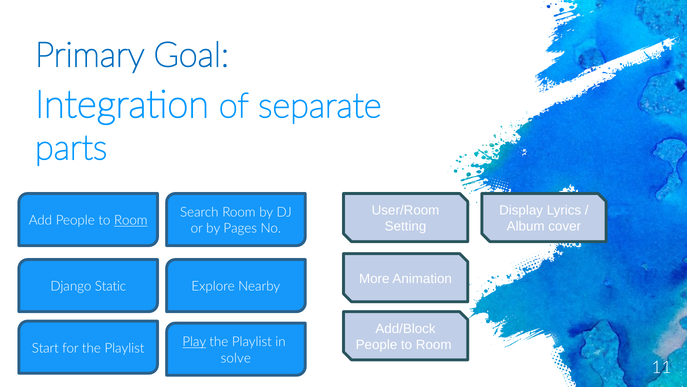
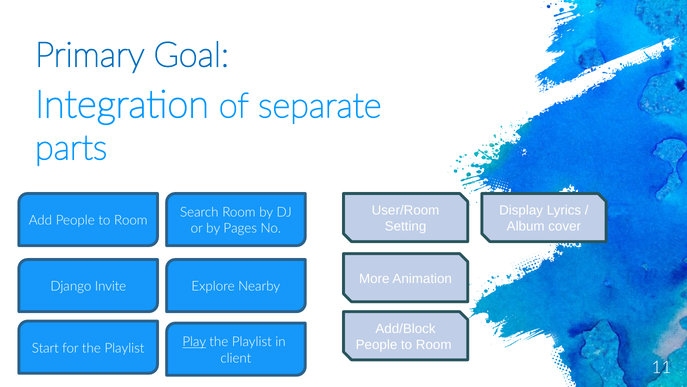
Room at (131, 220) underline: present -> none
Static: Static -> Invite
solve: solve -> client
